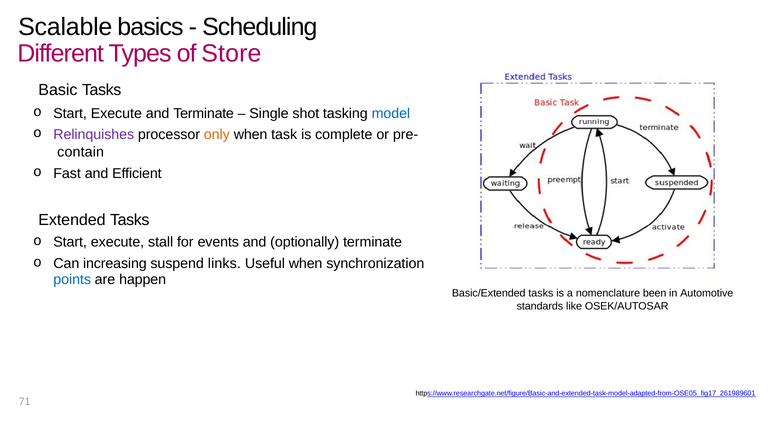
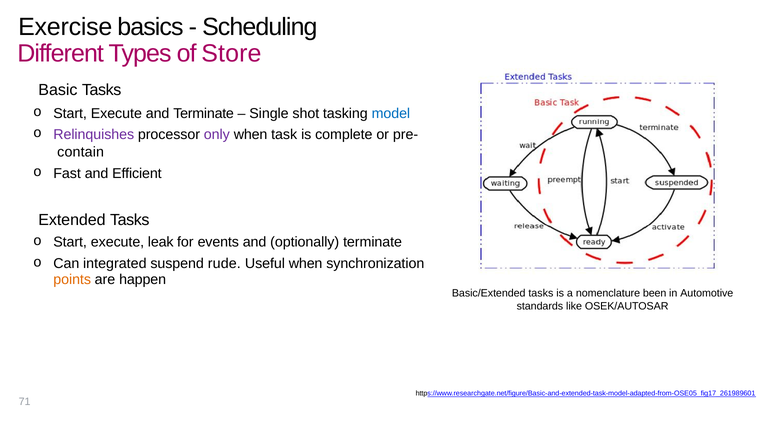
Scalable: Scalable -> Exercise
only colour: orange -> purple
stall: stall -> leak
increasing: increasing -> integrated
links: links -> rude
points colour: blue -> orange
